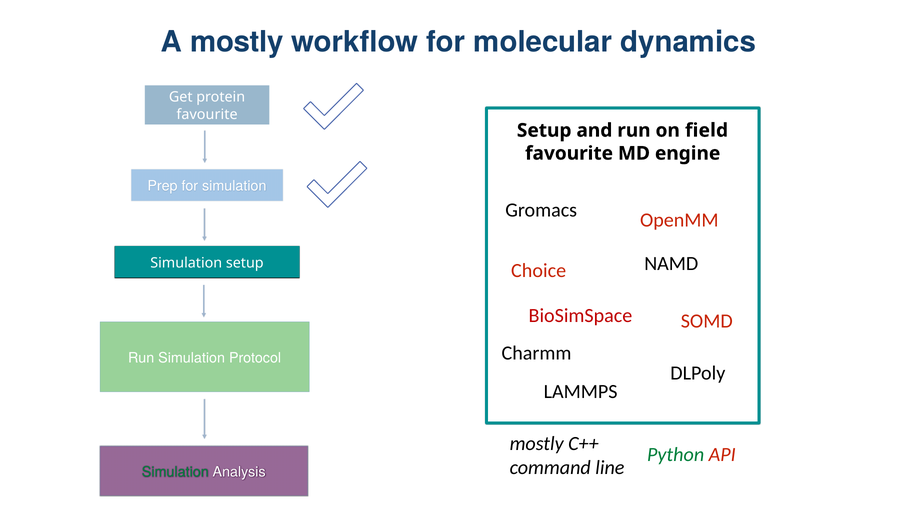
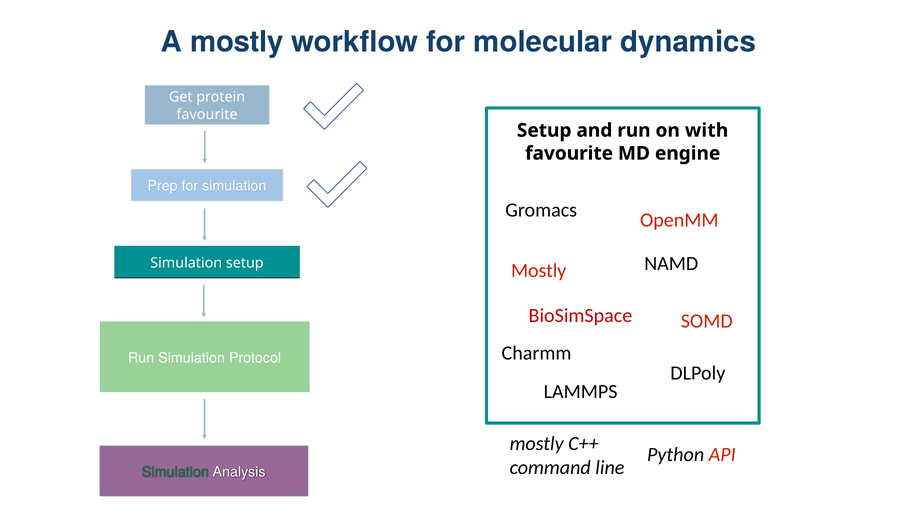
field: field -> with
Choice at (539, 271): Choice -> Mostly
Python colour: green -> black
